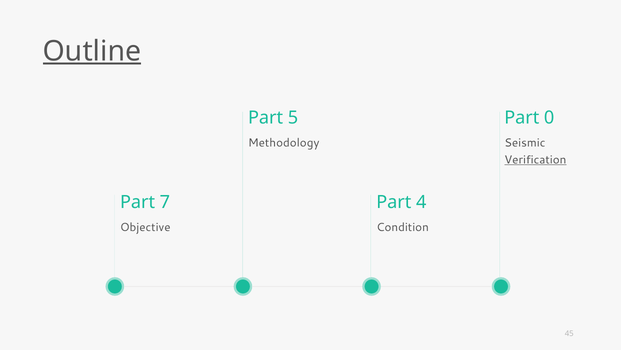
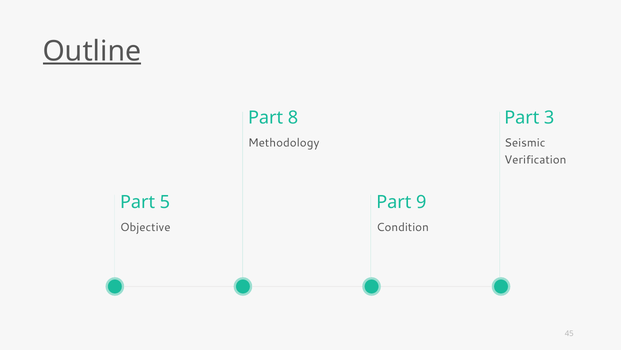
5: 5 -> 8
0: 0 -> 3
Verification underline: present -> none
7: 7 -> 5
4: 4 -> 9
